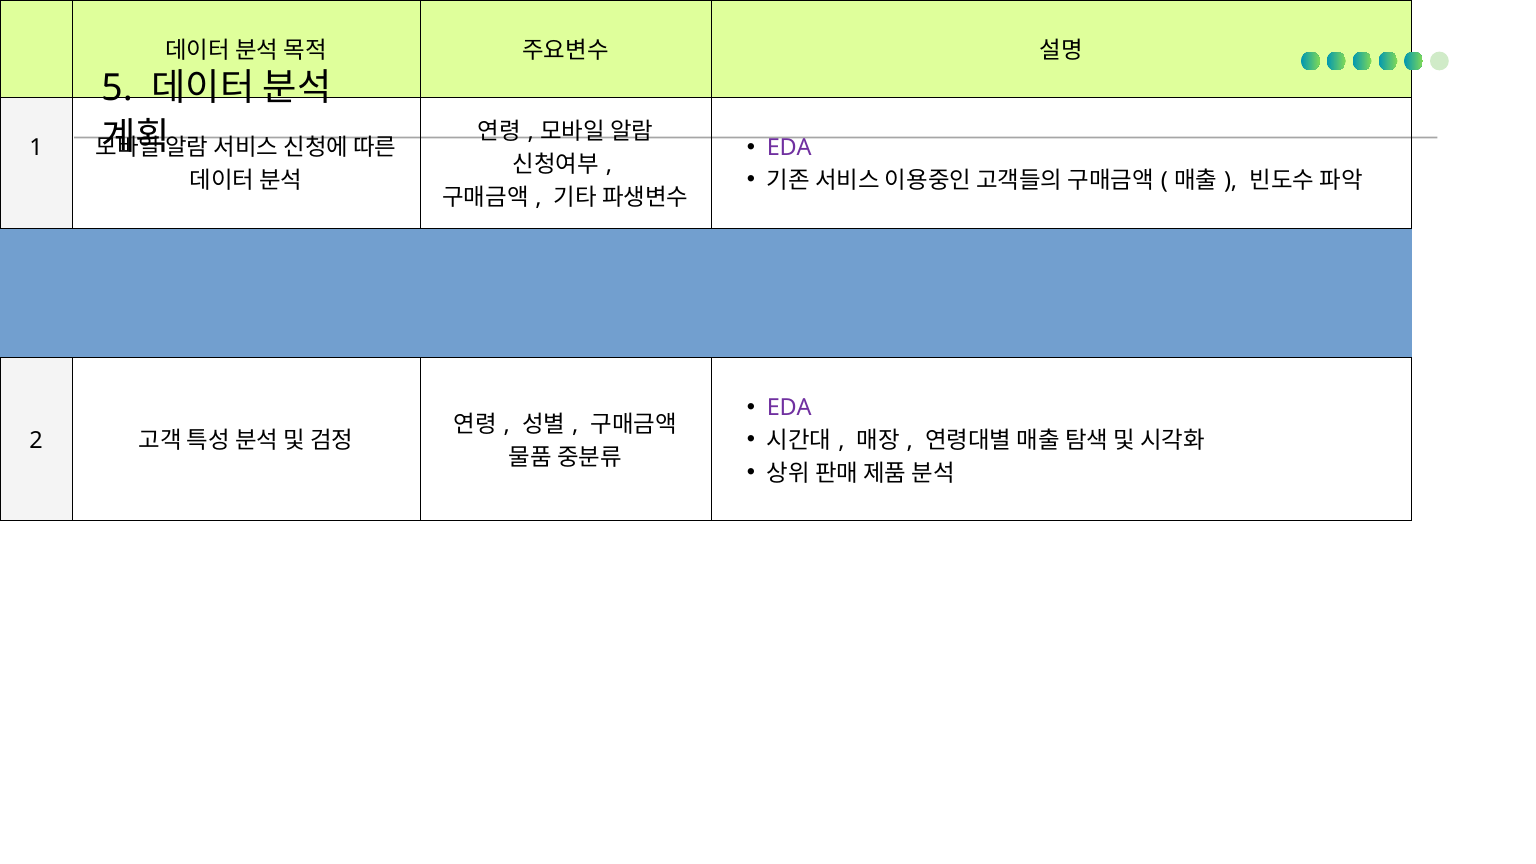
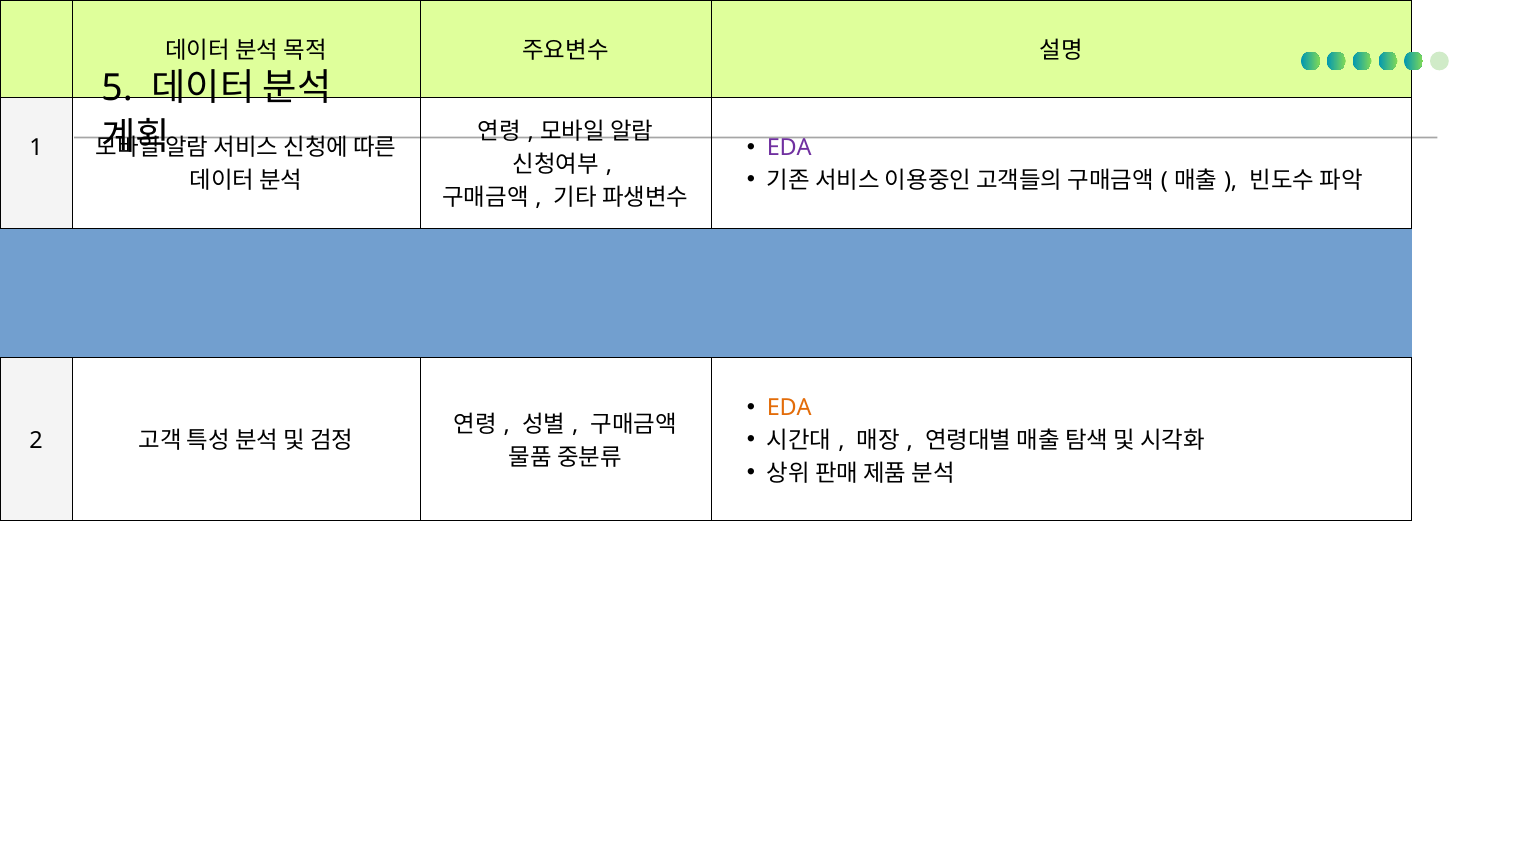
EDA at (789, 408) colour: purple -> orange
